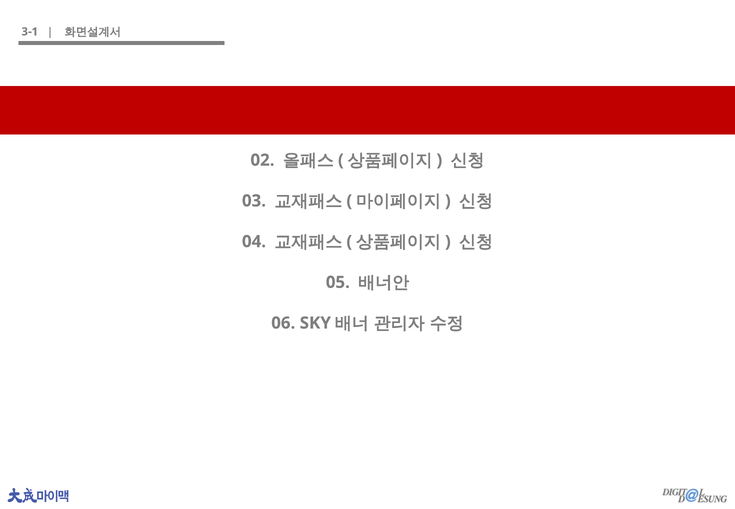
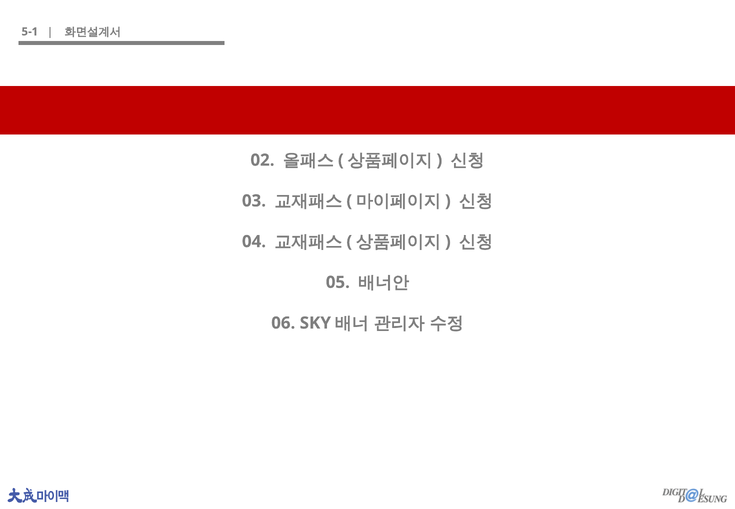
3-1: 3-1 -> 5-1
